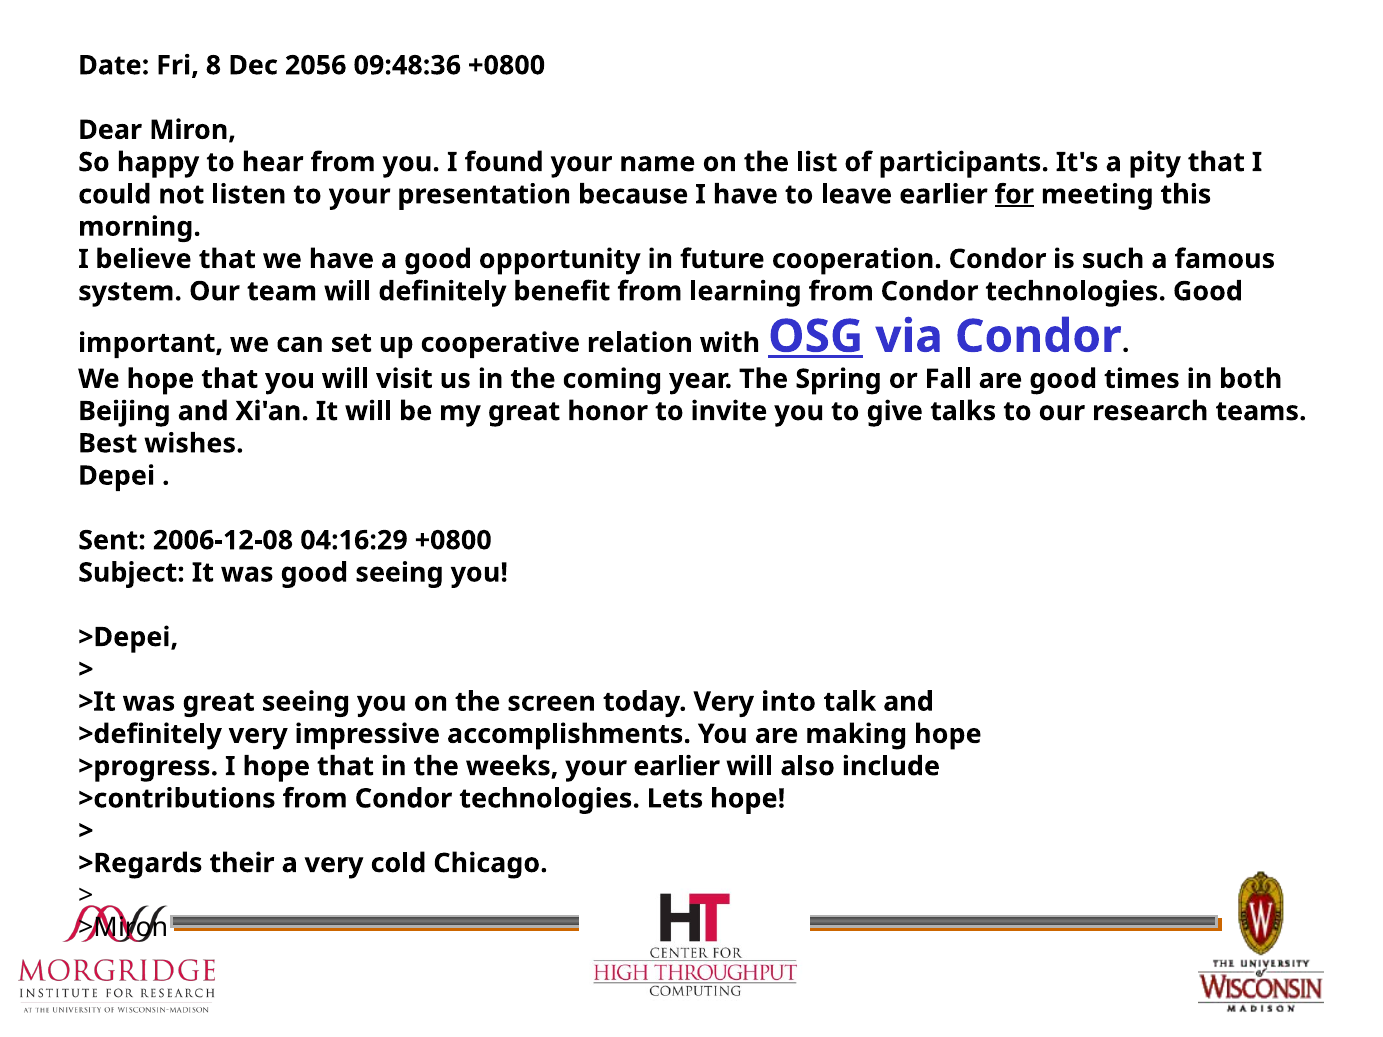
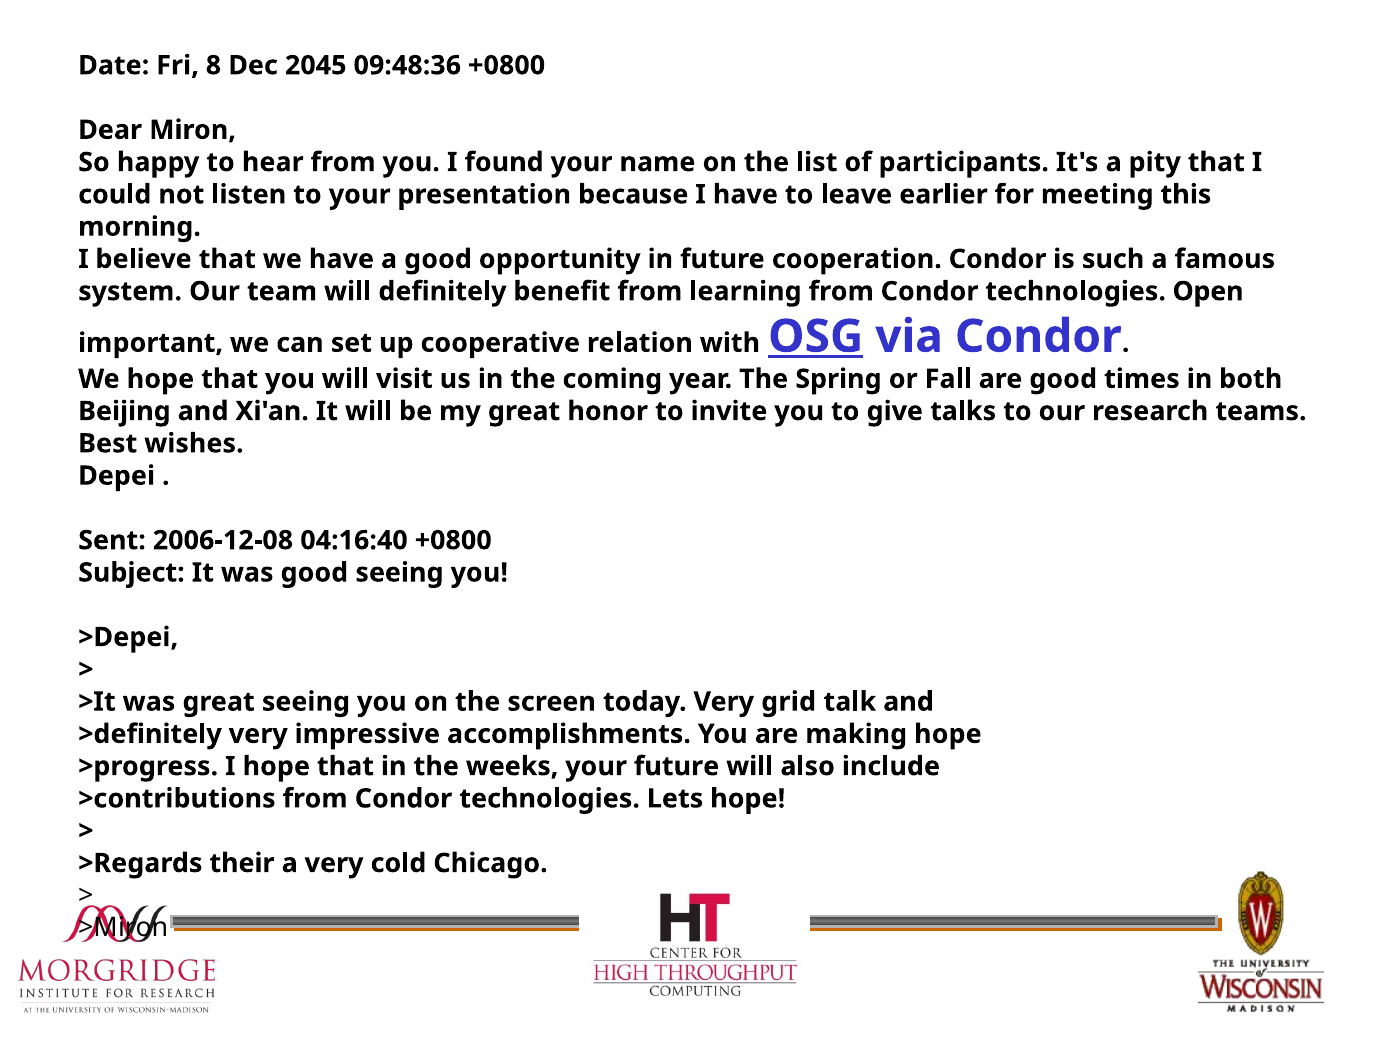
2056: 2056 -> 2045
for underline: present -> none
technologies Good: Good -> Open
04:16:29: 04:16:29 -> 04:16:40
into: into -> grid
your earlier: earlier -> future
